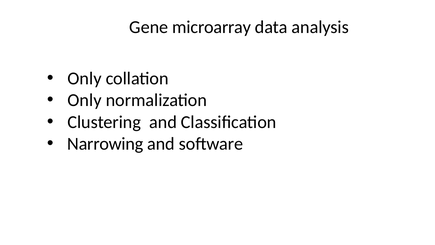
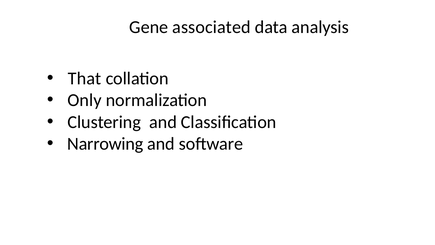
microarray: microarray -> associated
Only at (85, 78): Only -> That
